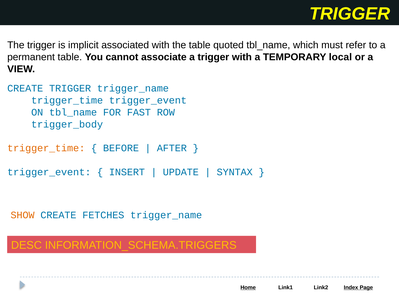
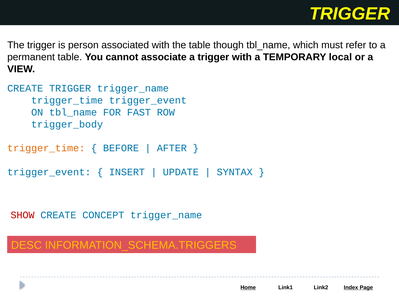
implicit: implicit -> person
quoted: quoted -> though
SHOW colour: orange -> red
FETCHES: FETCHES -> CONCEPT
